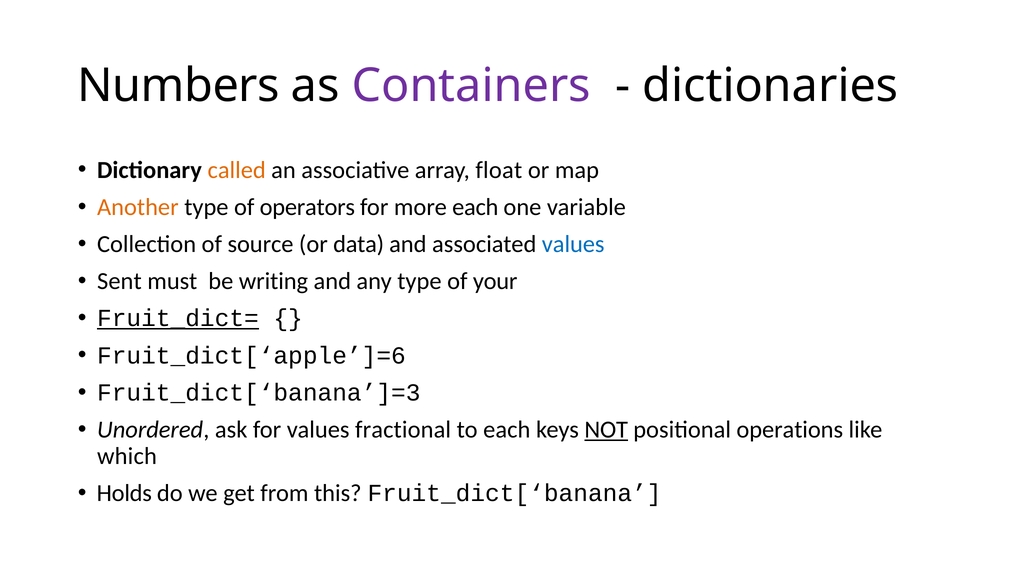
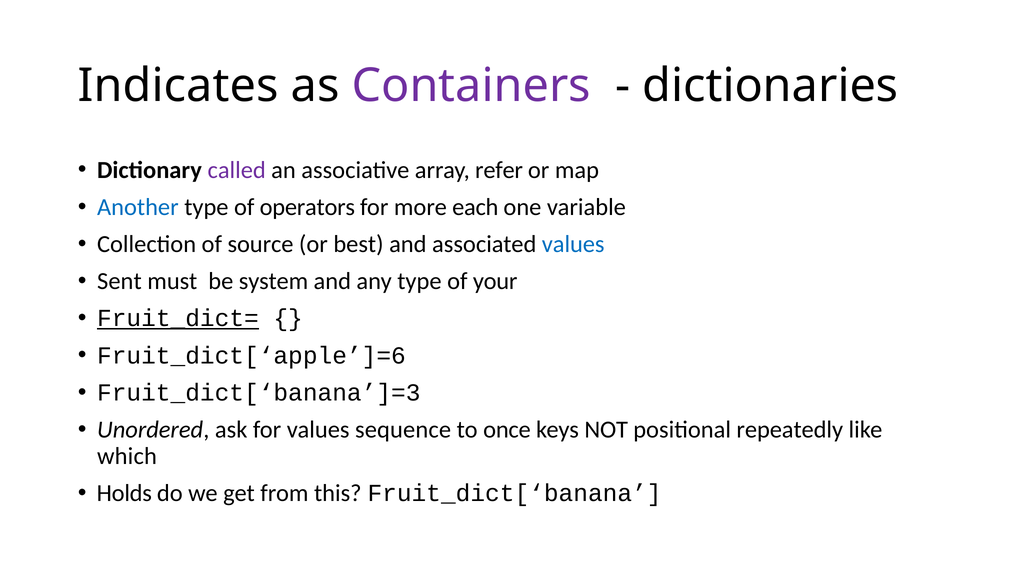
Numbers: Numbers -> Indicates
called colour: orange -> purple
float: float -> refer
Another colour: orange -> blue
data: data -> best
writing: writing -> system
fractional: fractional -> sequence
to each: each -> once
NOT underline: present -> none
operations: operations -> repeatedly
